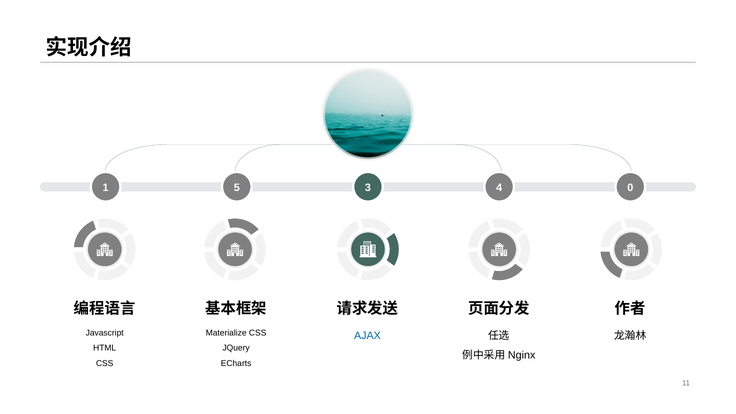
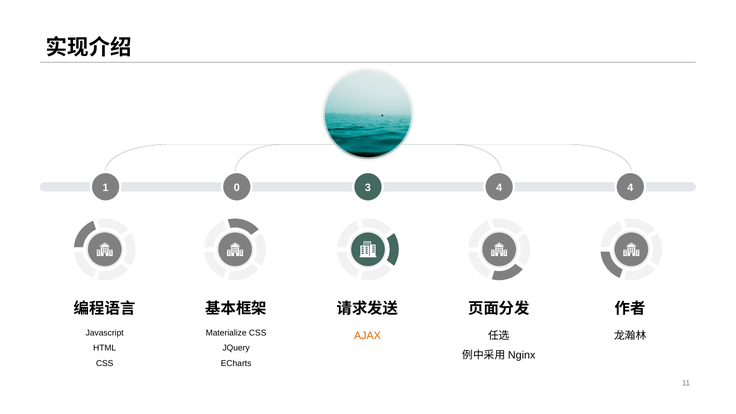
5: 5 -> 0
4 0: 0 -> 4
AJAX colour: blue -> orange
